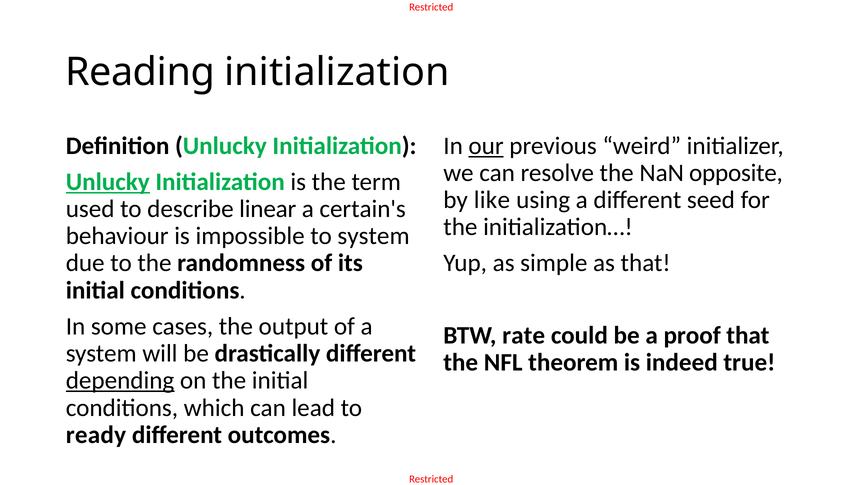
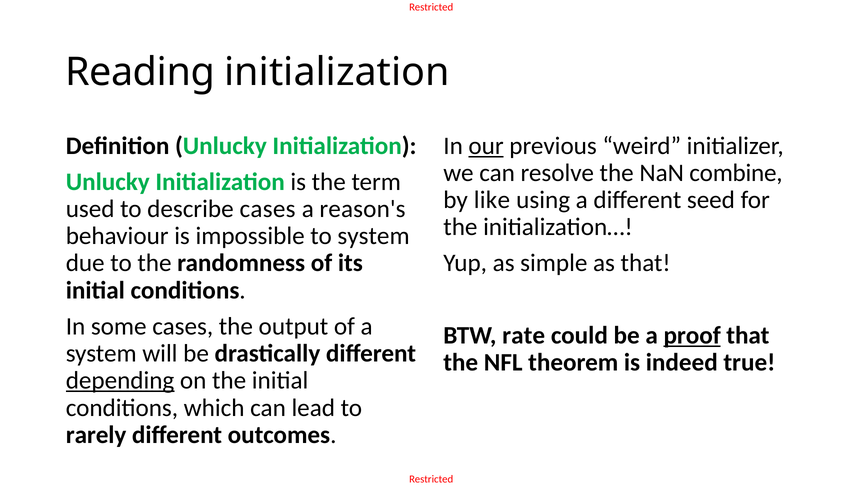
opposite: opposite -> combine
Unlucky at (108, 182) underline: present -> none
describe linear: linear -> cases
certain's: certain's -> reason's
proof underline: none -> present
ready: ready -> rarely
